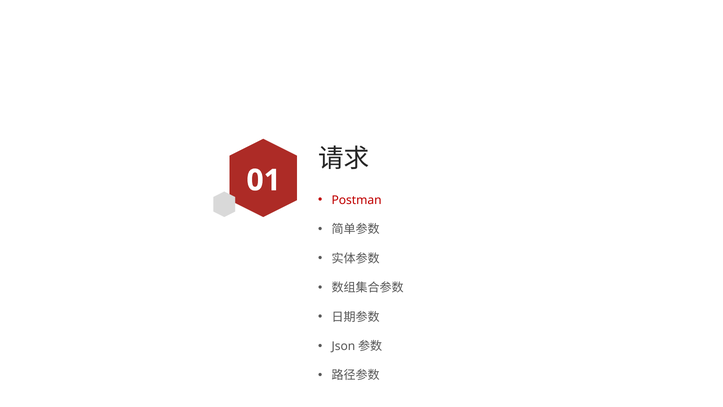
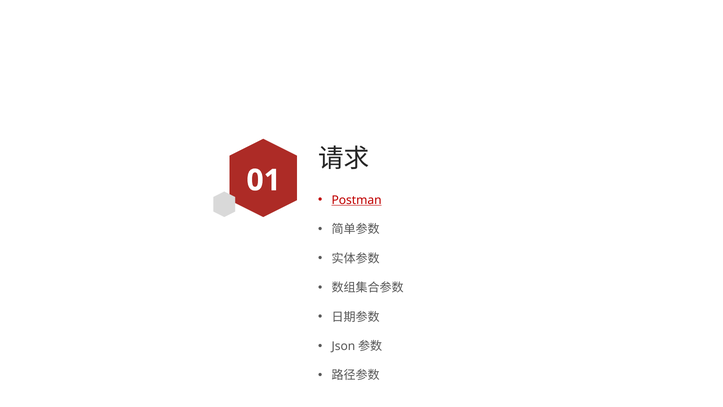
Postman underline: none -> present
